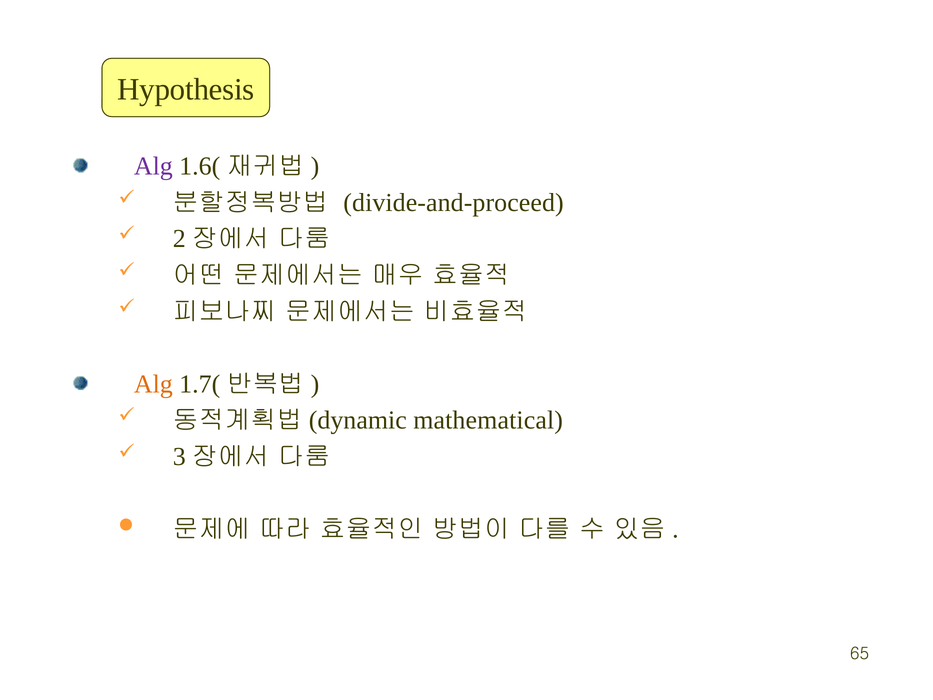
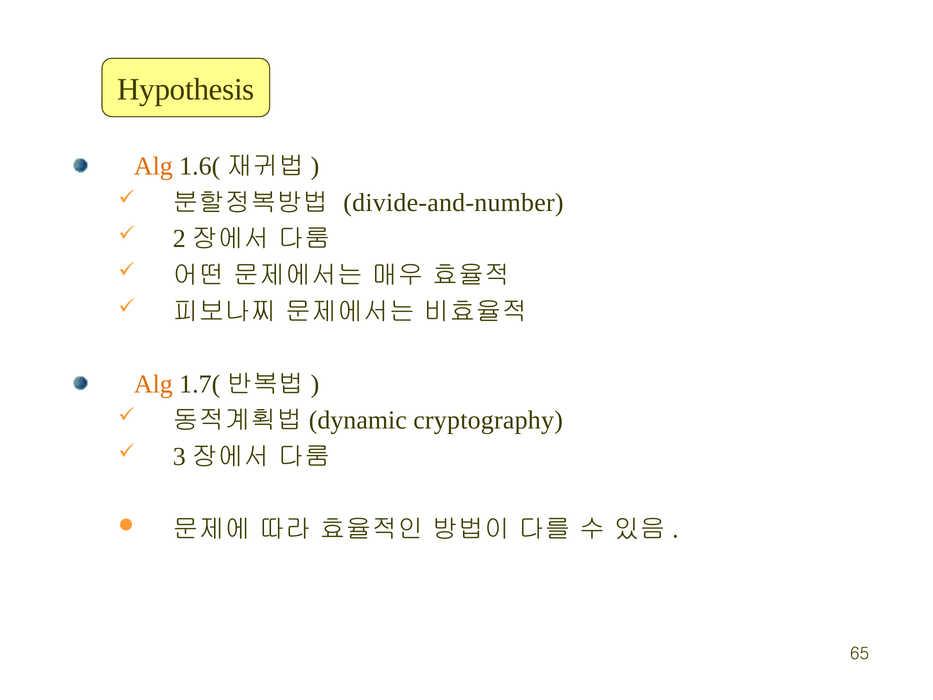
Alg at (153, 166) colour: purple -> orange
divide-and-proceed: divide-and-proceed -> divide-and-number
mathematical: mathematical -> cryptography
